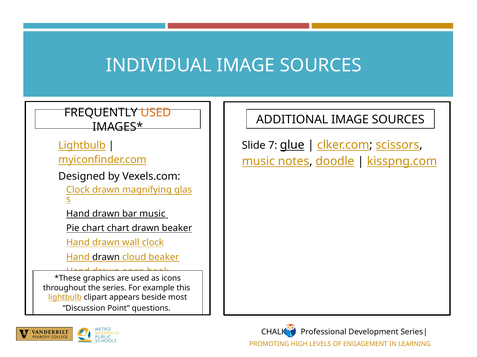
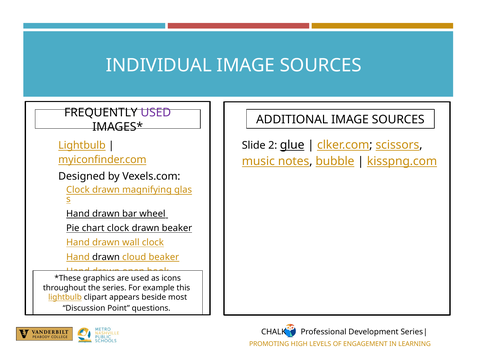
USED at (156, 113) colour: orange -> purple
7: 7 -> 2
doodle: doodle -> bubble
bar music: music -> wheel
chart chart: chart -> clock
